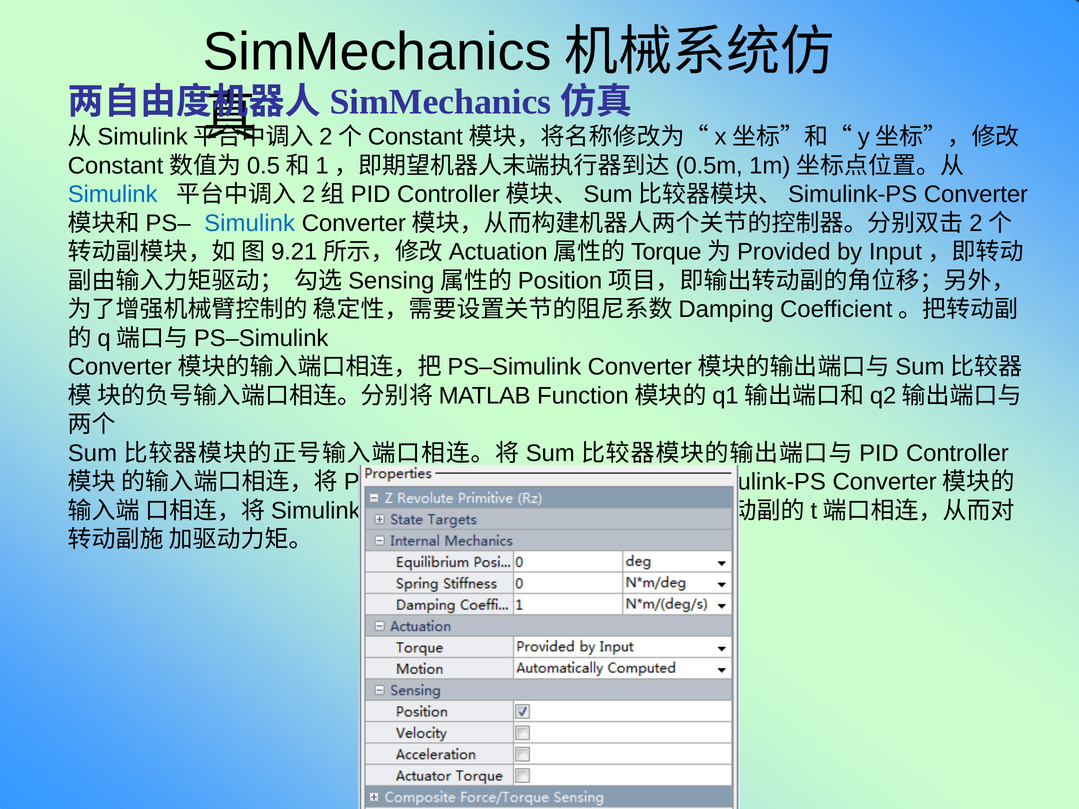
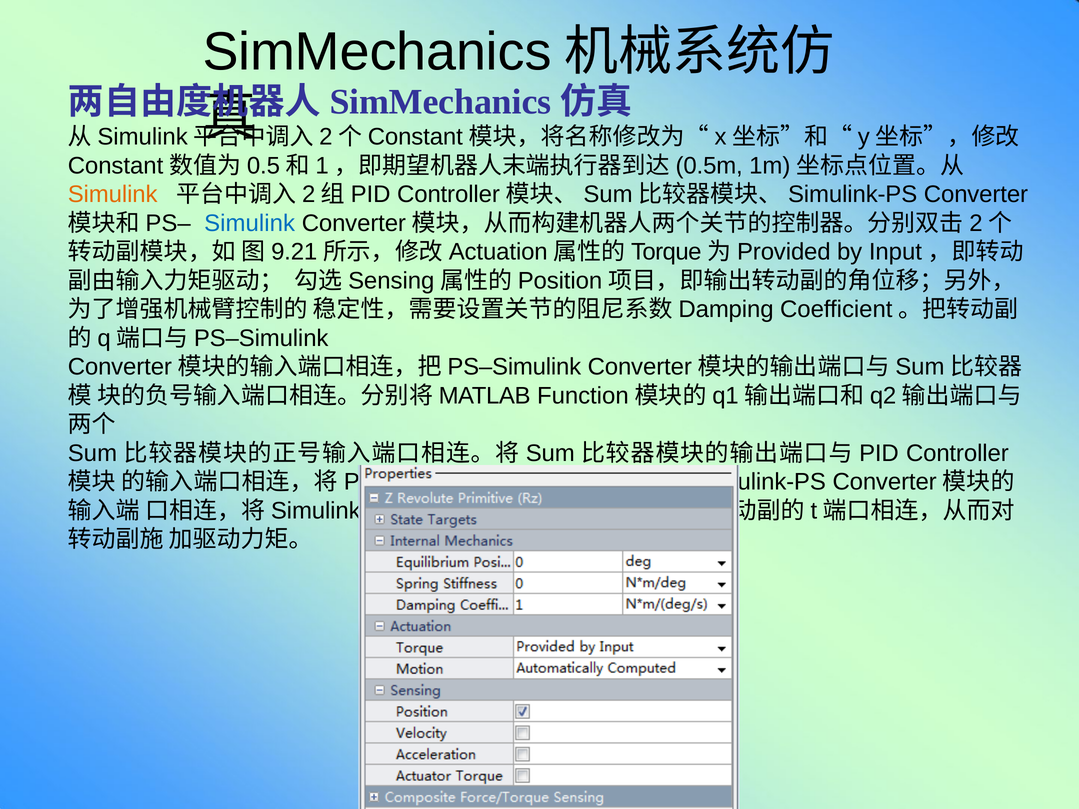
Simulink at (113, 194) colour: blue -> orange
